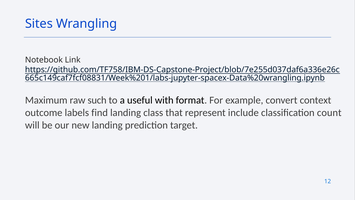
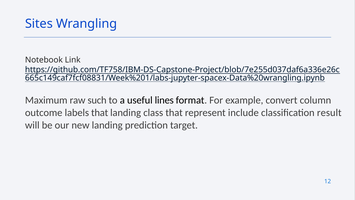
with: with -> lines
context: context -> column
labels find: find -> that
count: count -> result
